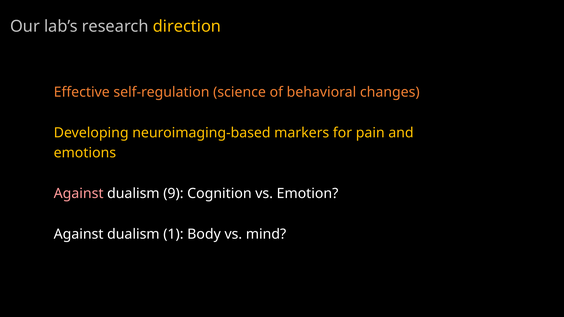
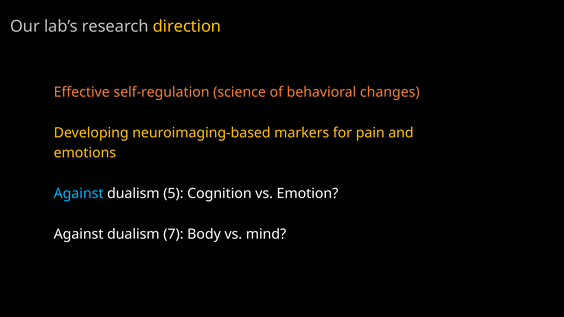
Against at (79, 194) colour: pink -> light blue
9: 9 -> 5
1: 1 -> 7
